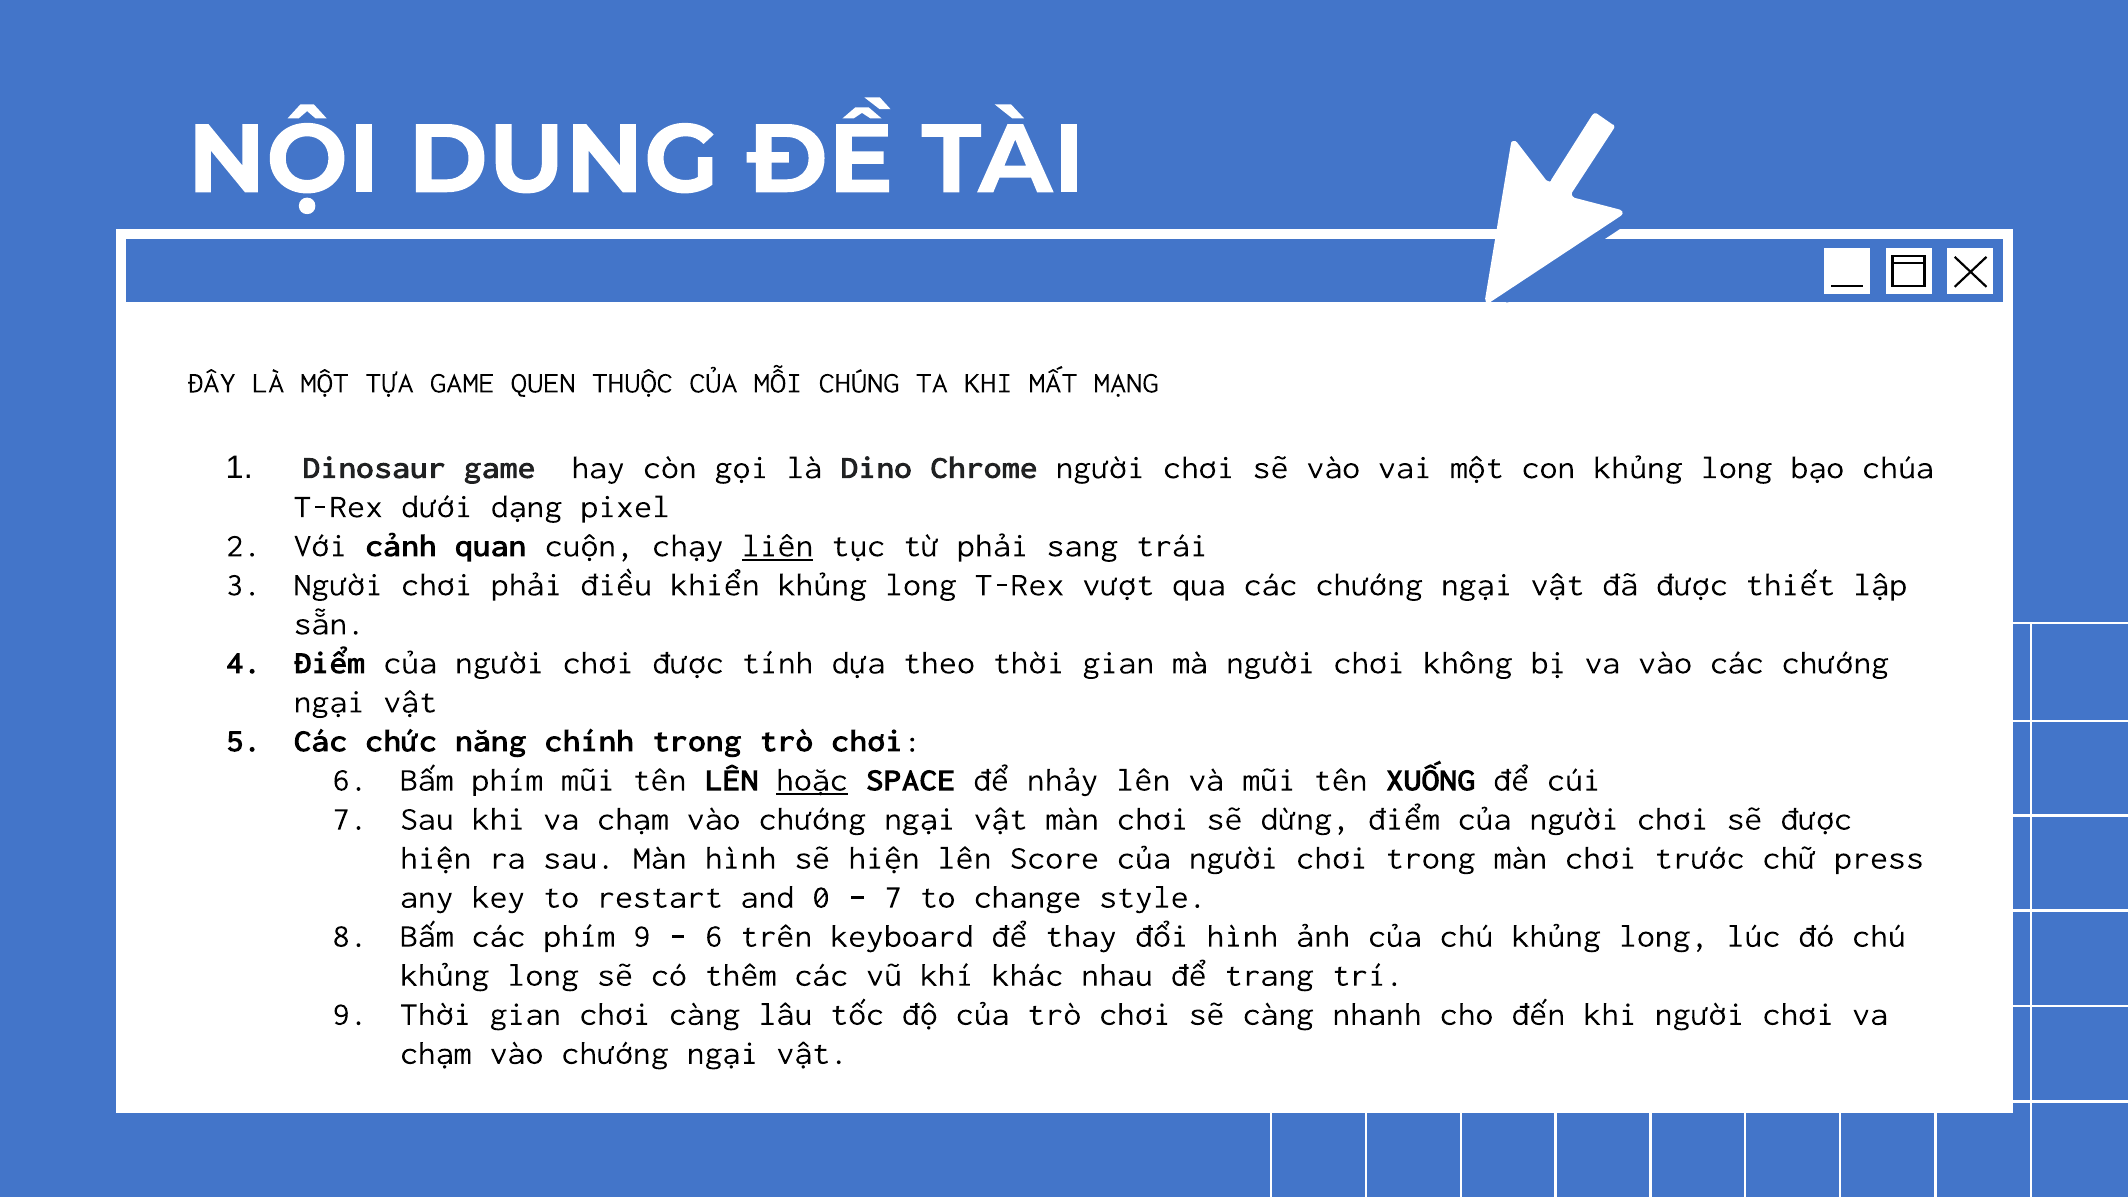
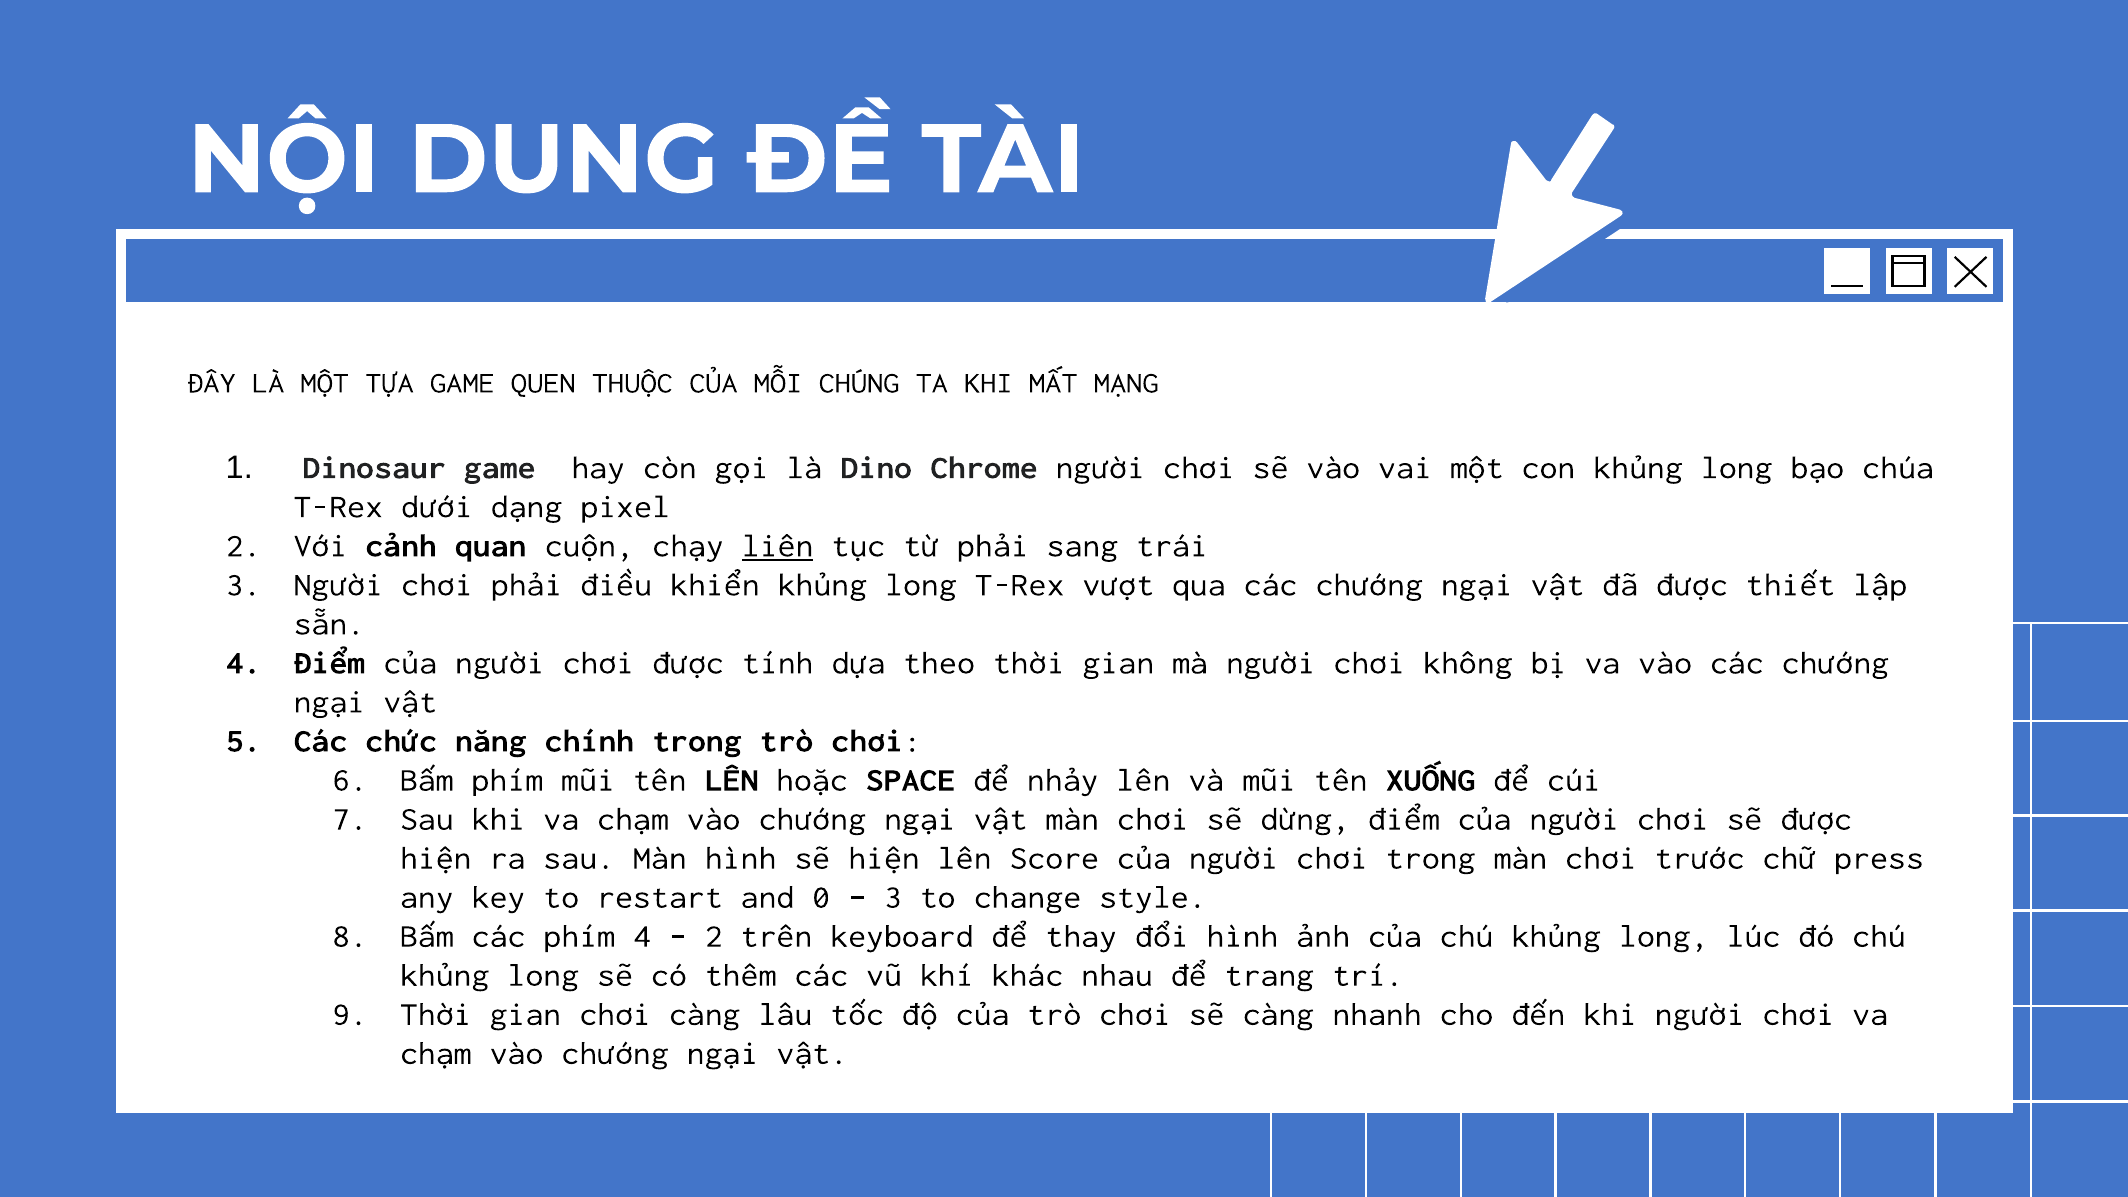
hoặc underline: present -> none
7 at (893, 897): 7 -> 3
phím 9: 9 -> 4
6 at (714, 936): 6 -> 2
